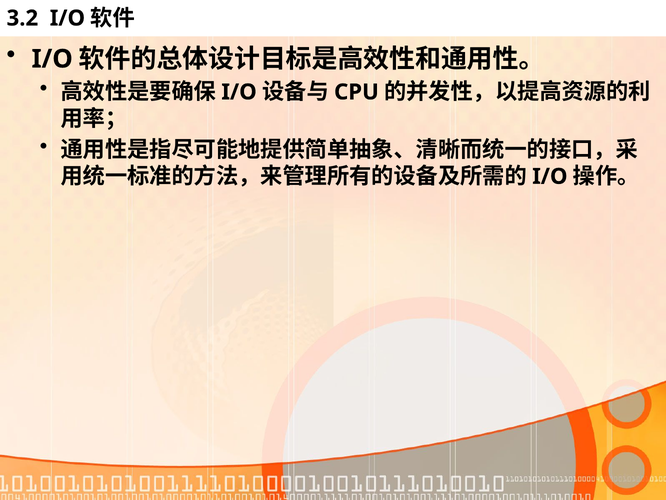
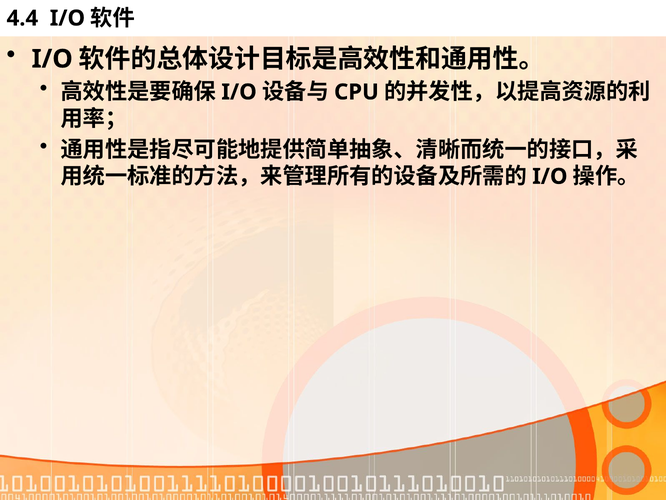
3.2: 3.2 -> 4.4
